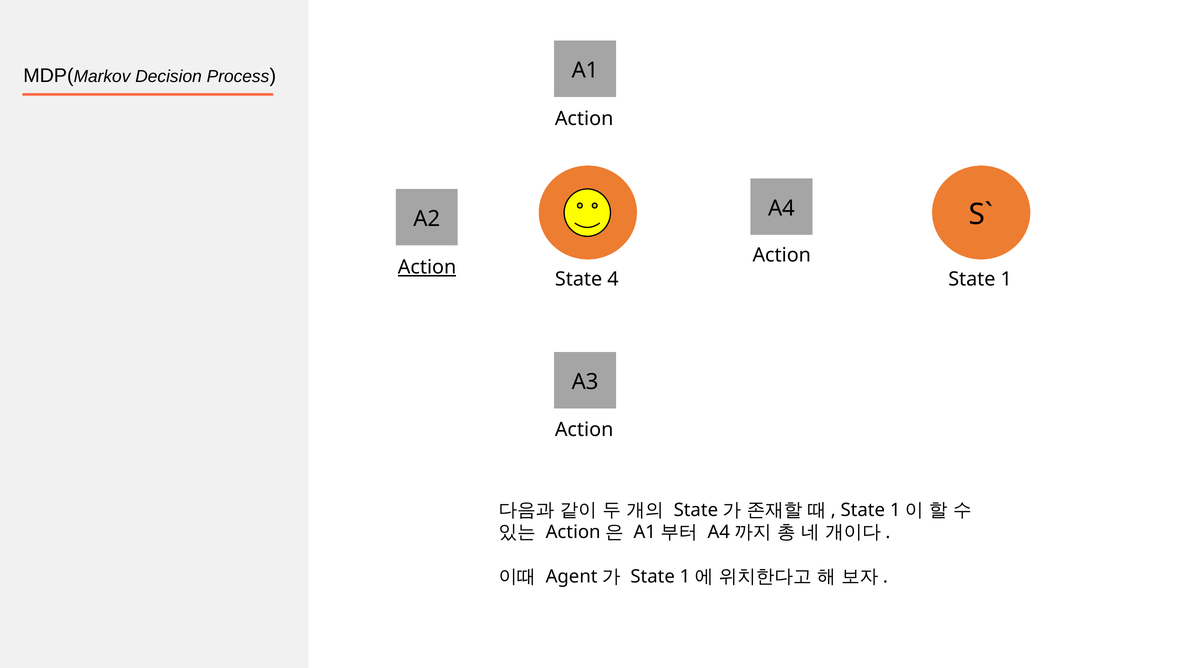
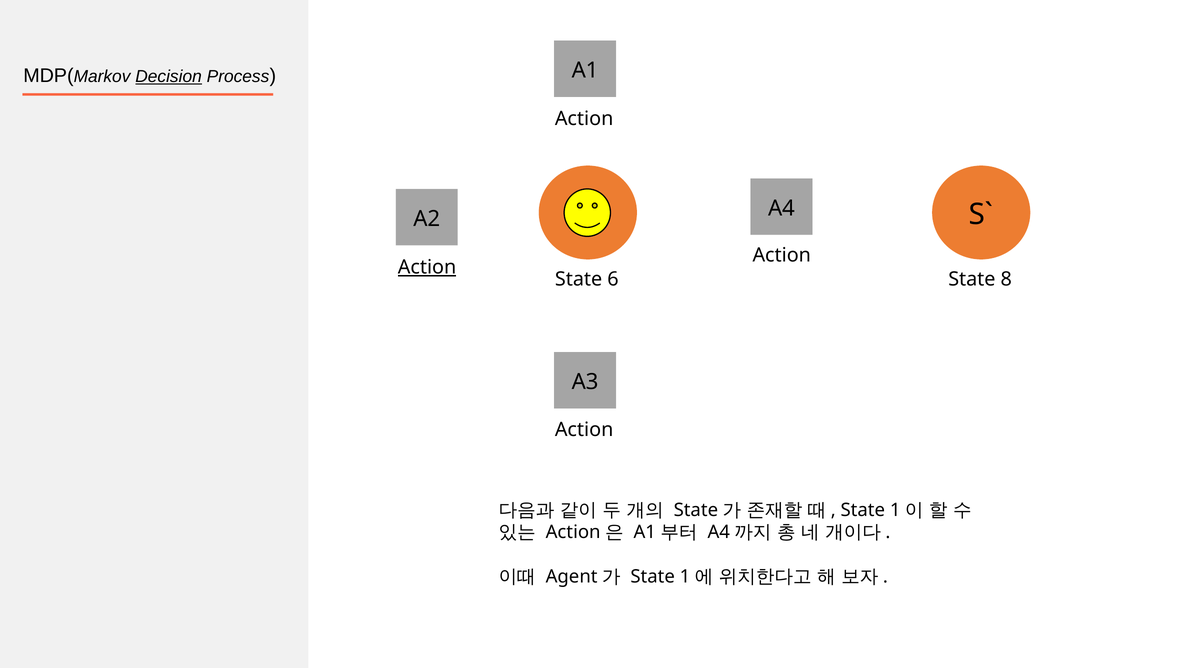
Decision underline: none -> present
4: 4 -> 6
1: 1 -> 8
